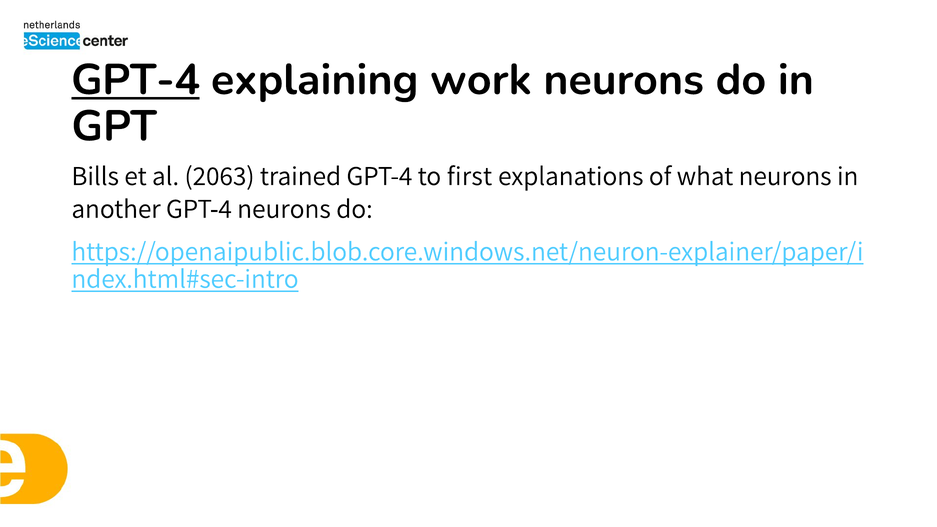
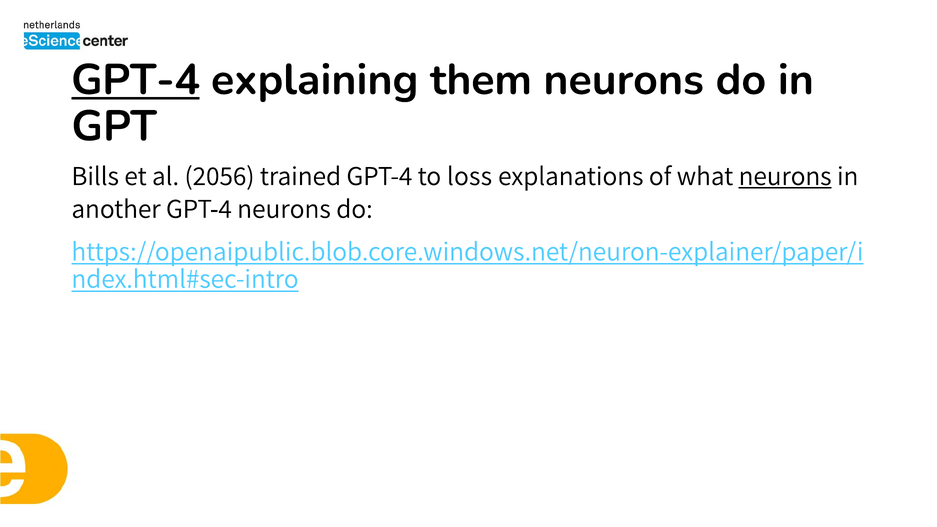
work: work -> them
2063: 2063 -> 2056
first: first -> loss
neurons at (785, 176) underline: none -> present
